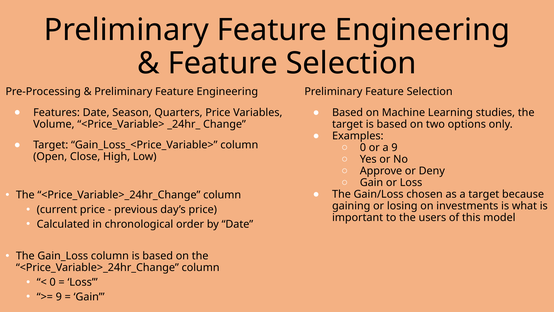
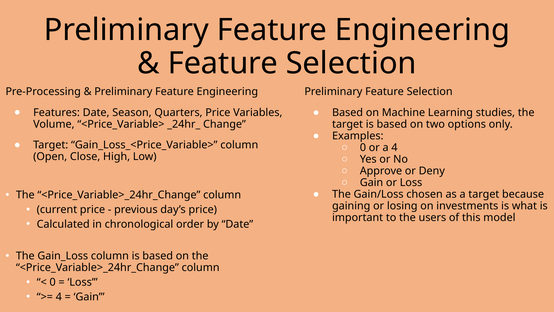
a 9: 9 -> 4
9 at (59, 296): 9 -> 4
